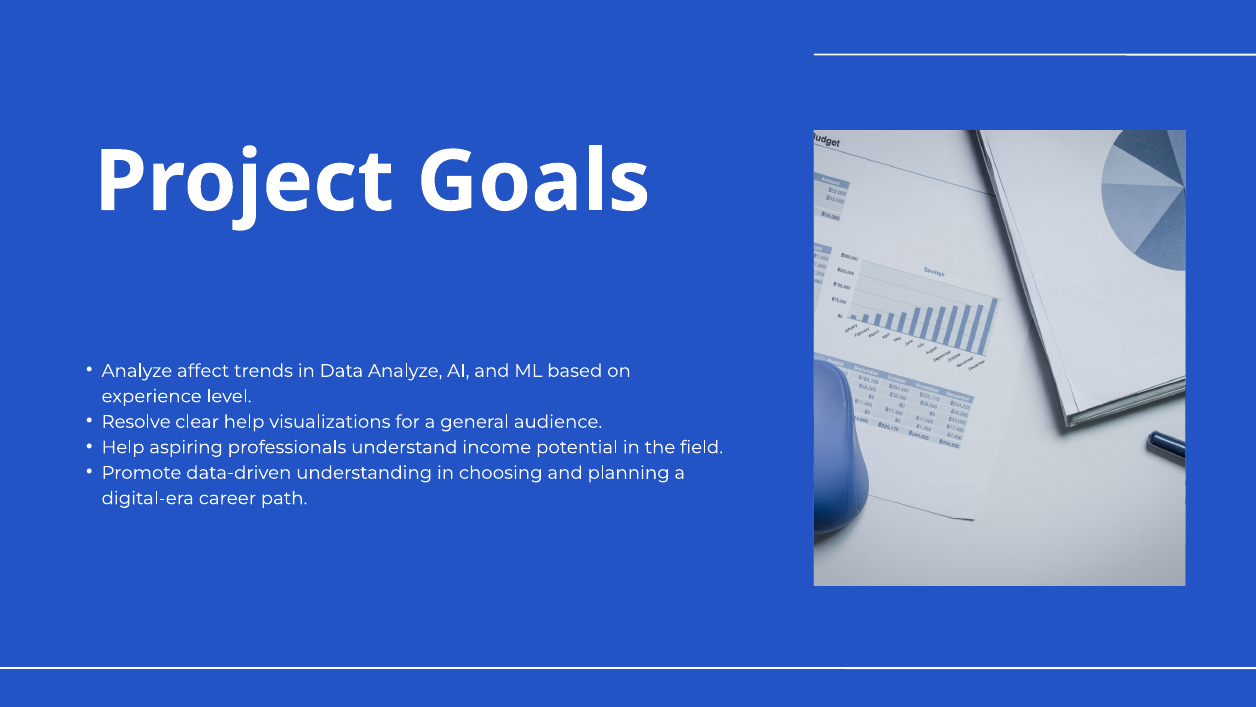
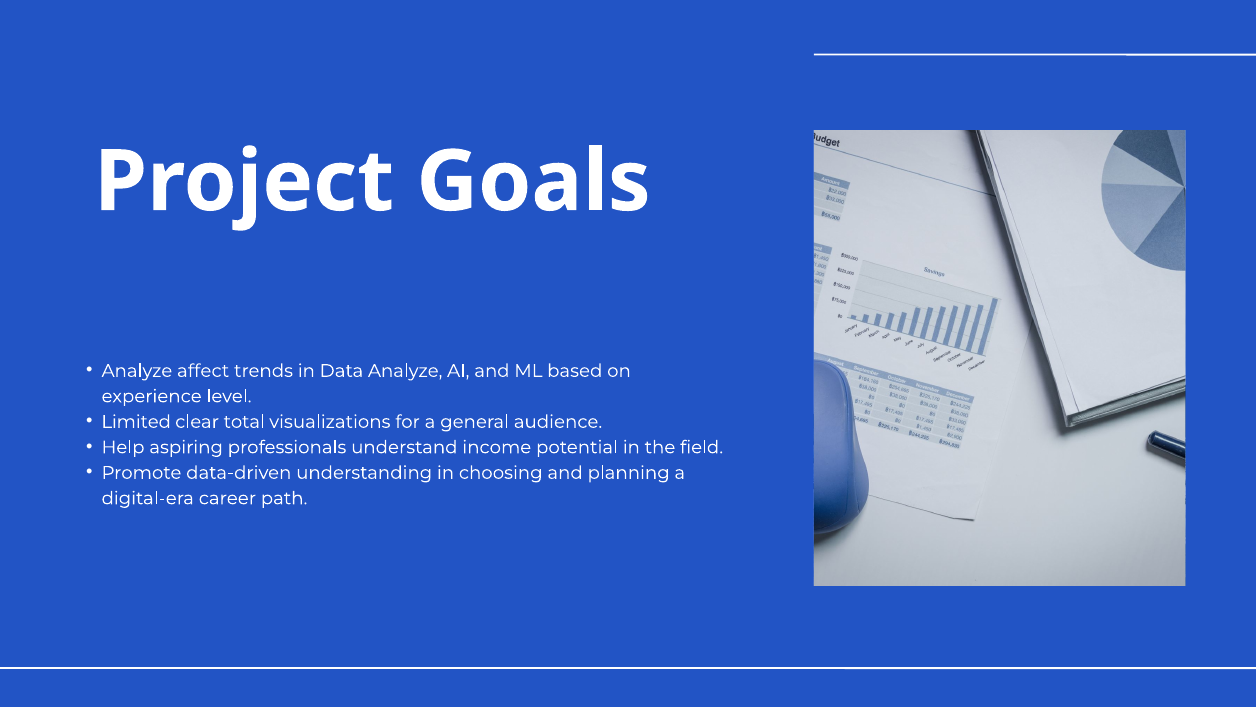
Resolve: Resolve -> Limited
clear help: help -> total
